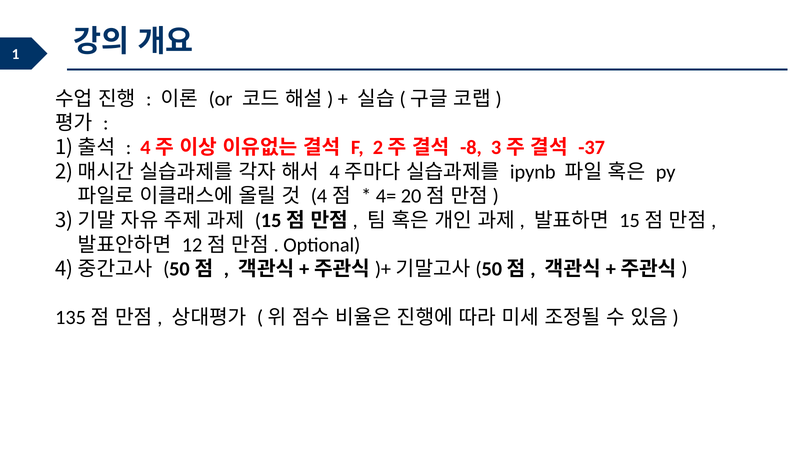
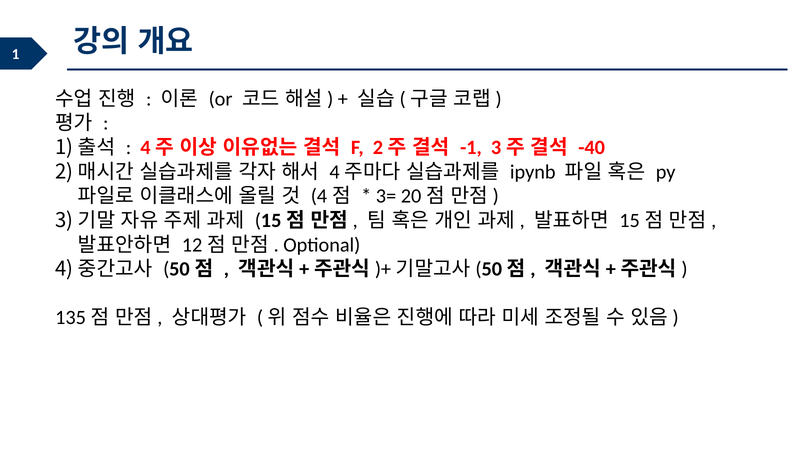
-8: -8 -> -1
-37: -37 -> -40
4=: 4= -> 3=
